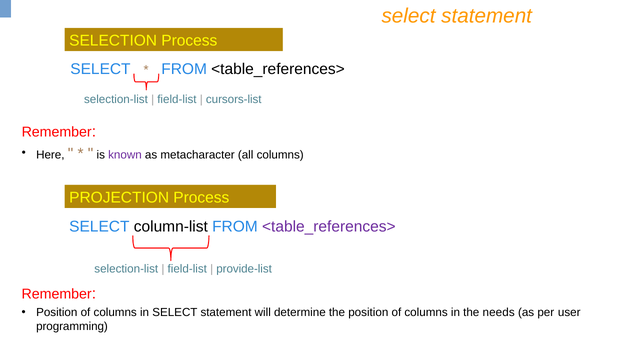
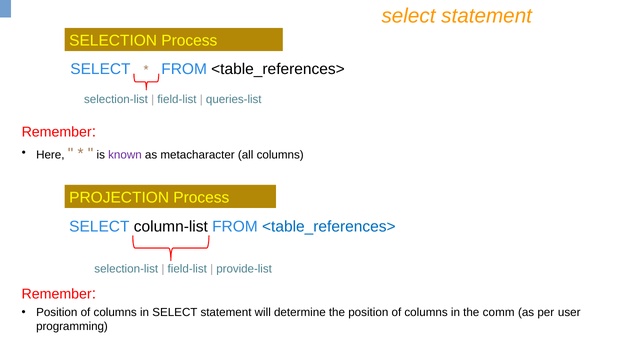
cursors-list: cursors-list -> queries-list
<table_references> at (329, 227) colour: purple -> blue
needs: needs -> comm
